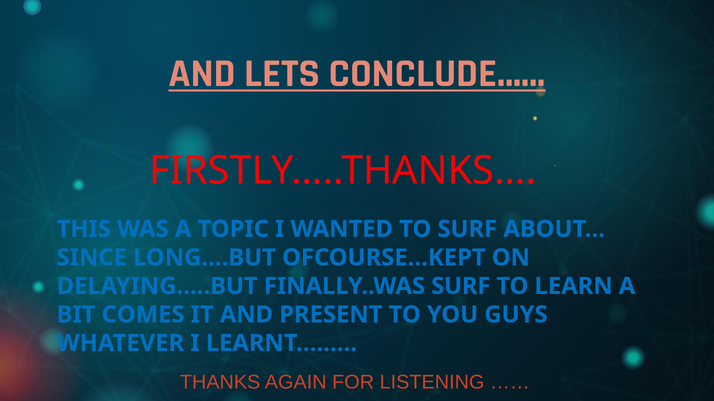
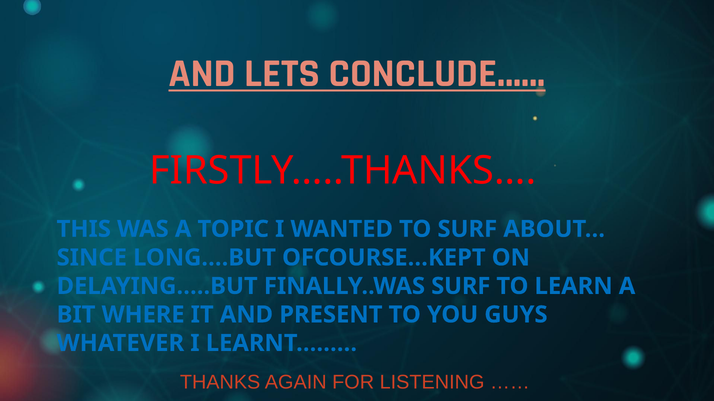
COMES: COMES -> WHERE
